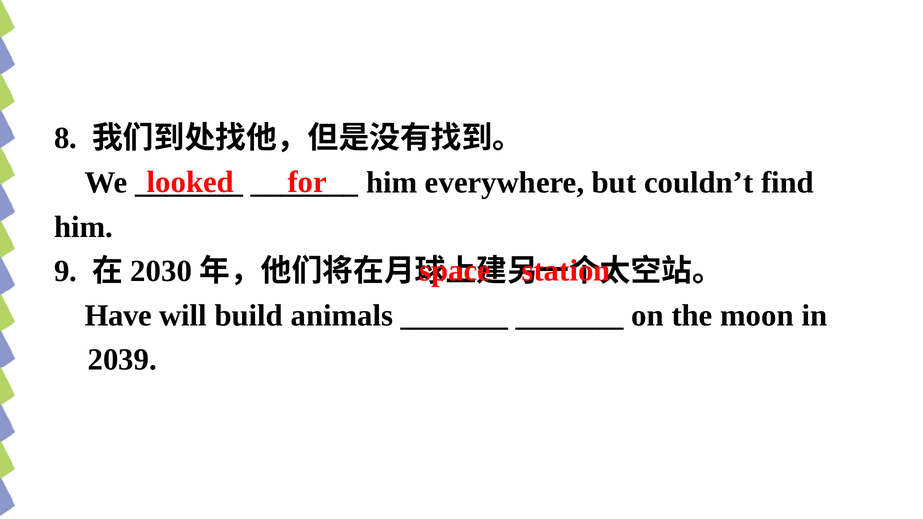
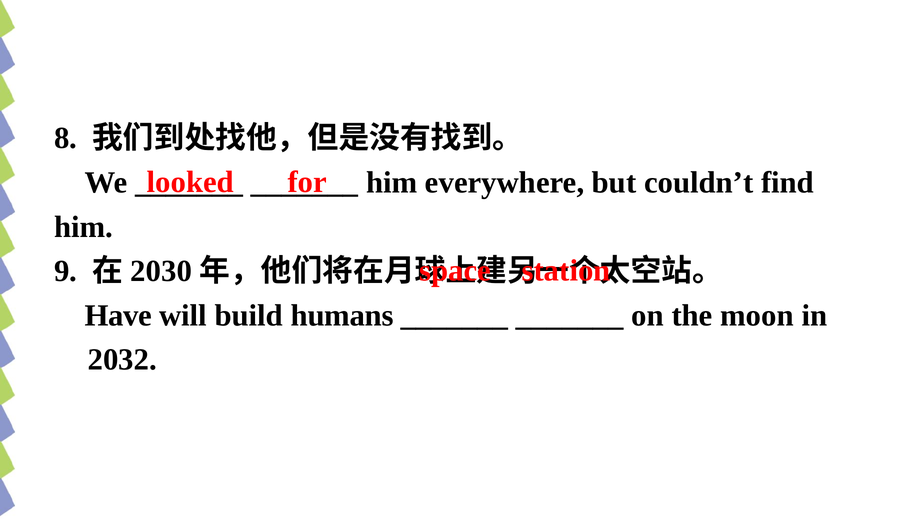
animals: animals -> humans
2039: 2039 -> 2032
